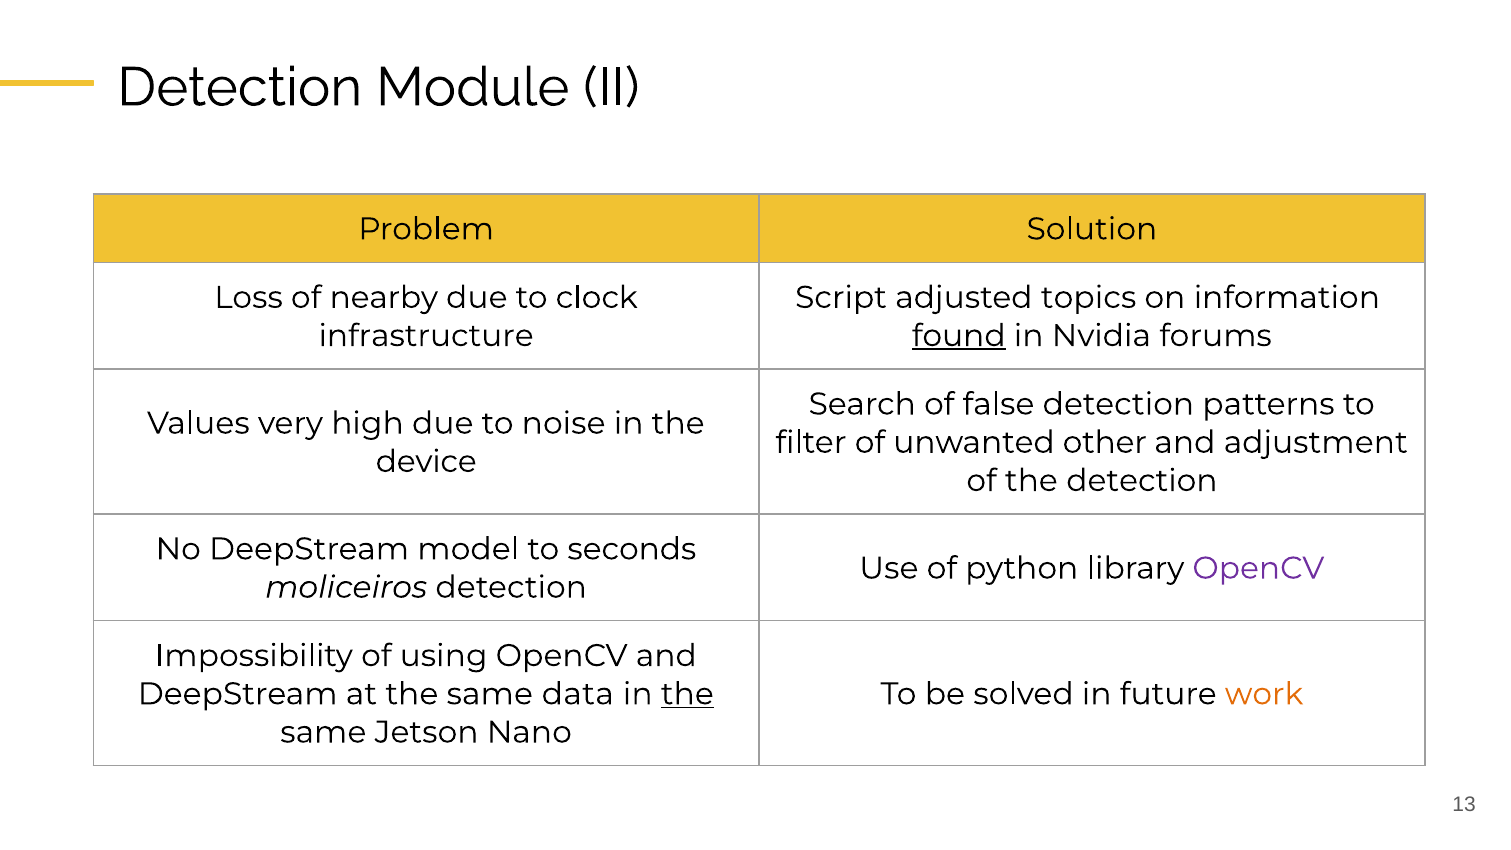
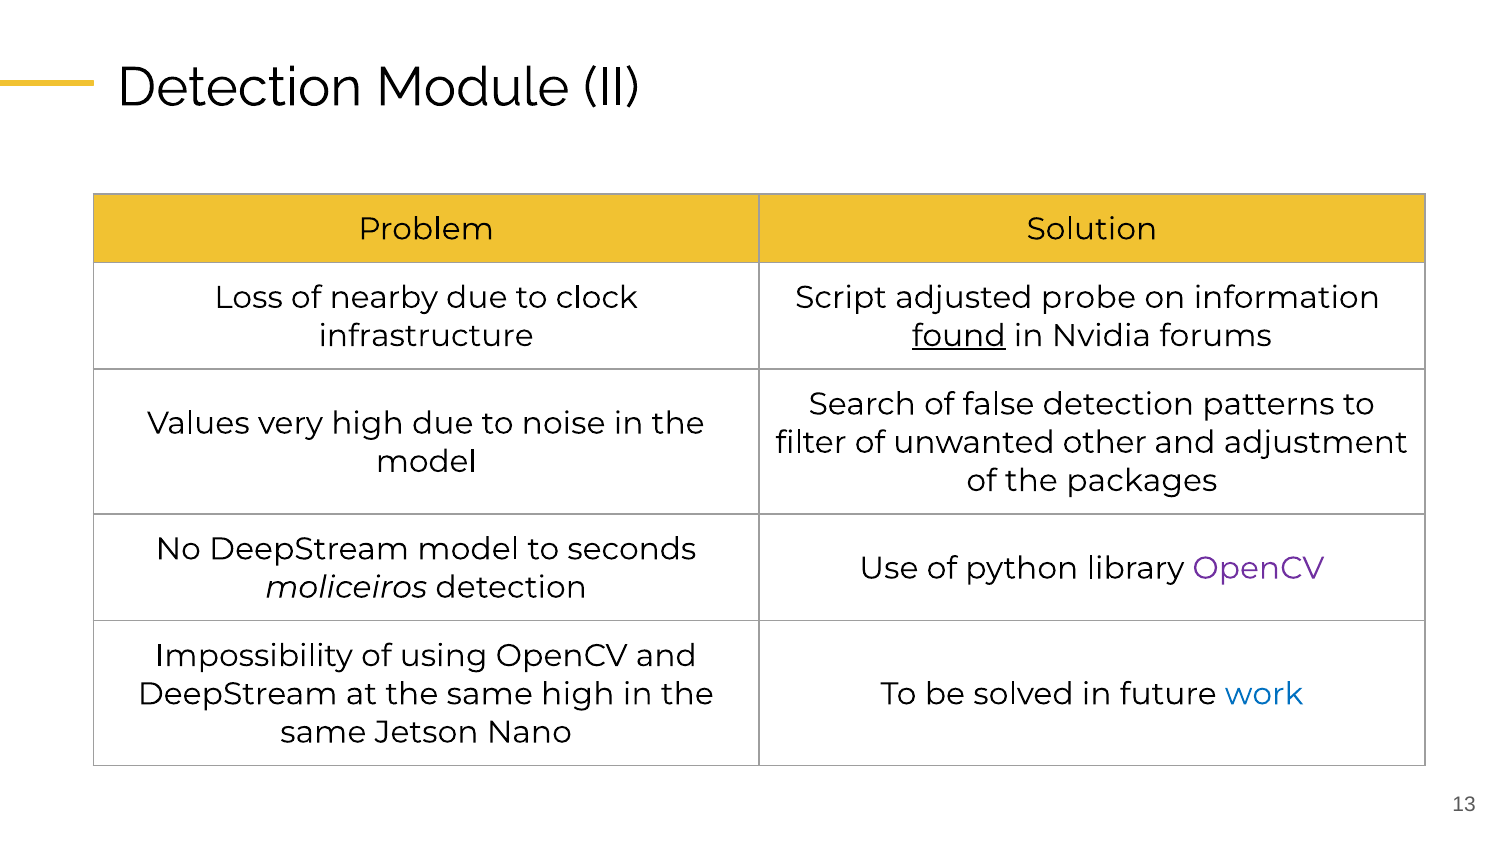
topics: topics -> probe
device at (426, 462): device -> model
the detection: detection -> packages
same data: data -> high
the at (687, 694) underline: present -> none
work colour: orange -> blue
